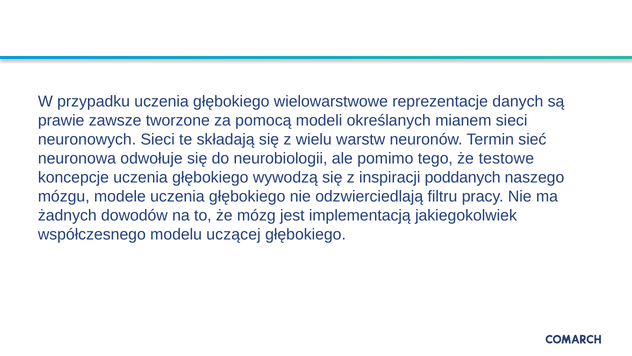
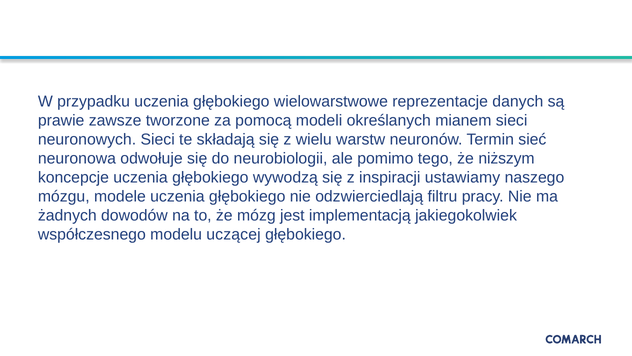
testowe: testowe -> niższym
poddanych: poddanych -> ustawiamy
